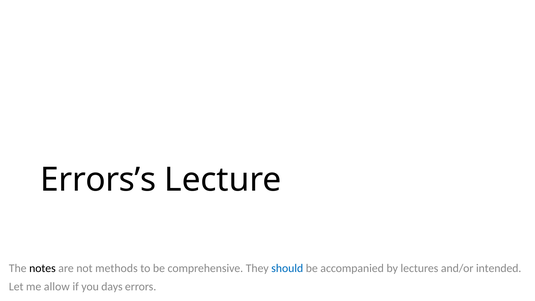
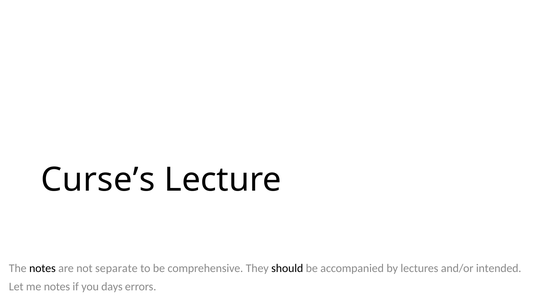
Errors’s: Errors’s -> Curse’s
methods: methods -> separate
should colour: blue -> black
me allow: allow -> notes
